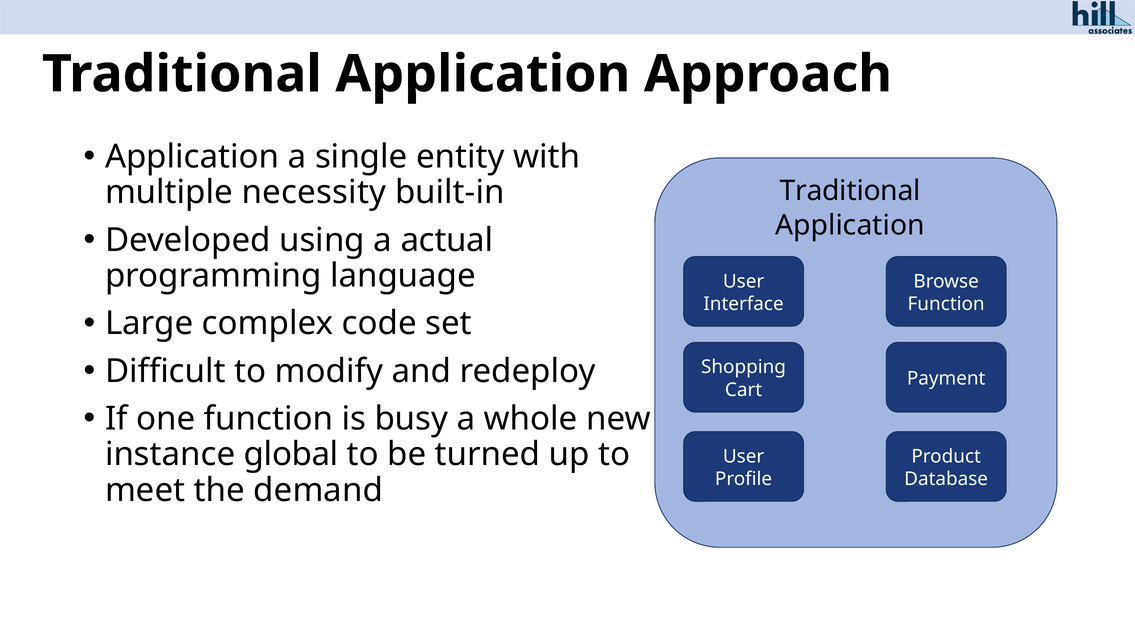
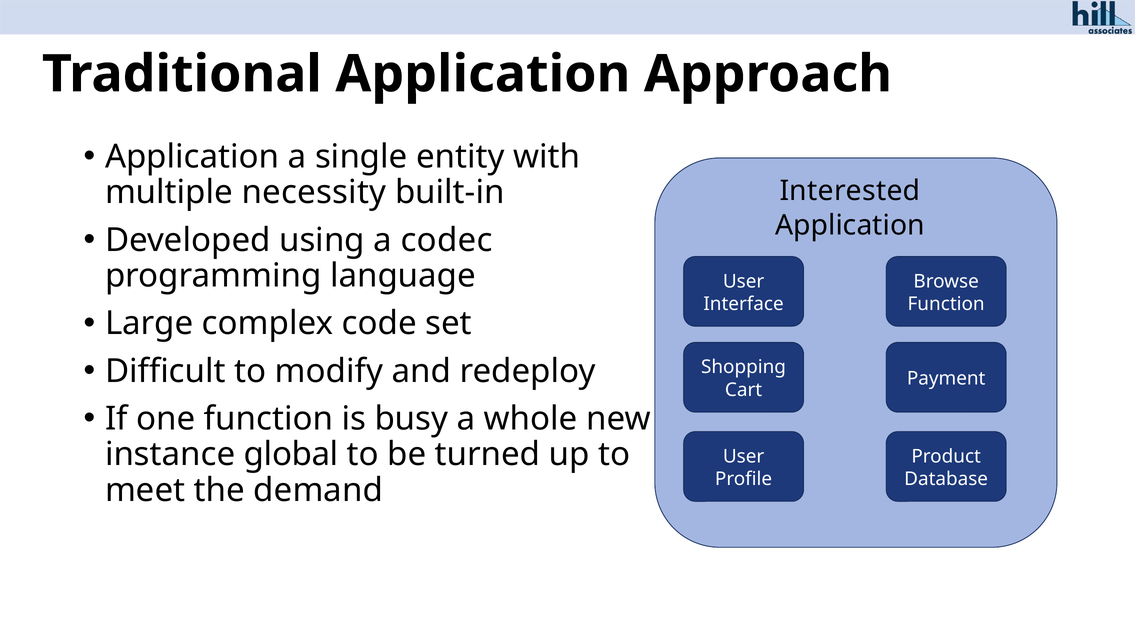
Traditional at (850, 191): Traditional -> Interested
actual: actual -> codec
